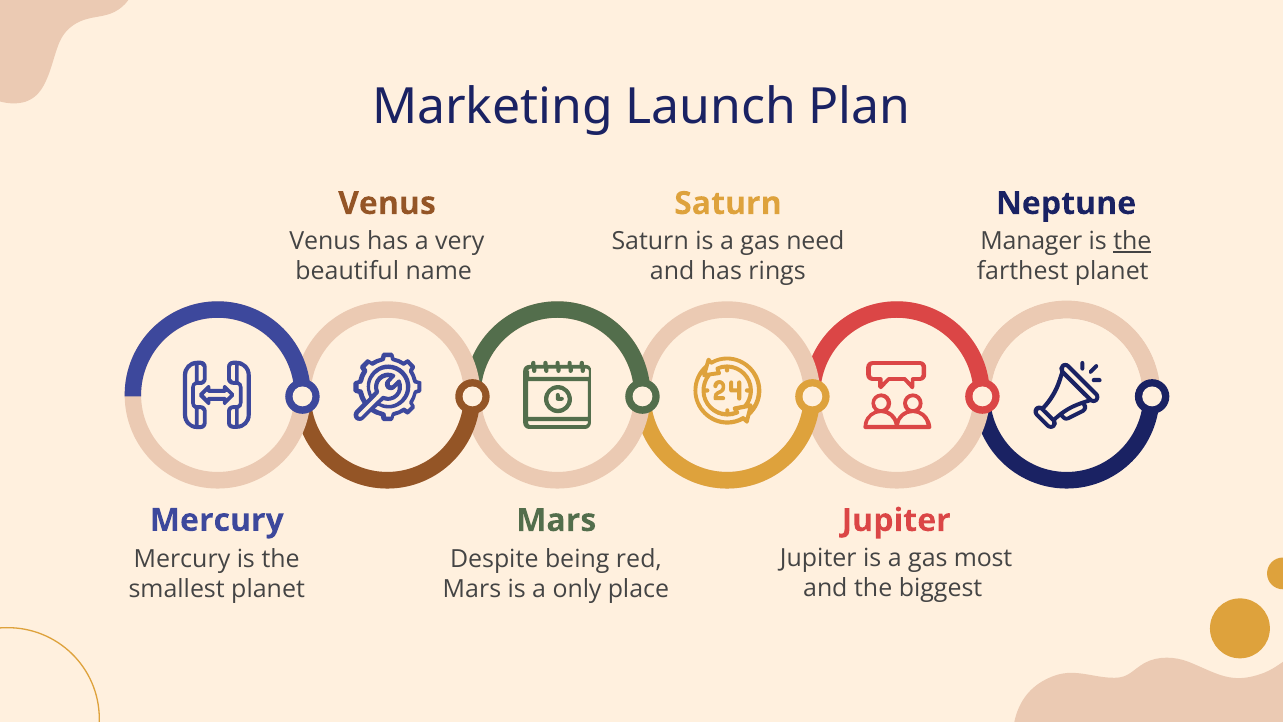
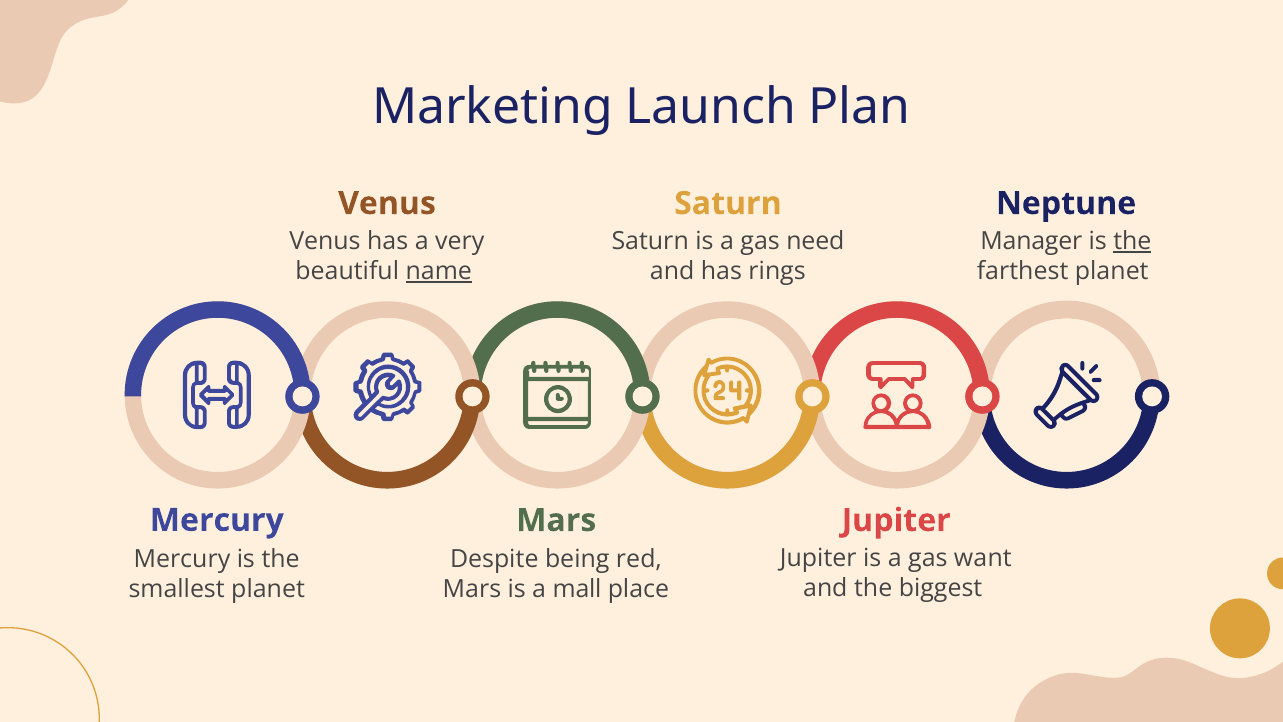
name underline: none -> present
most: most -> want
only: only -> mall
